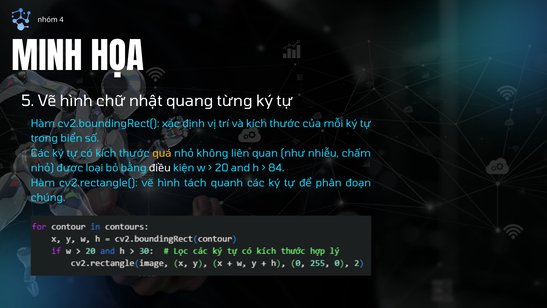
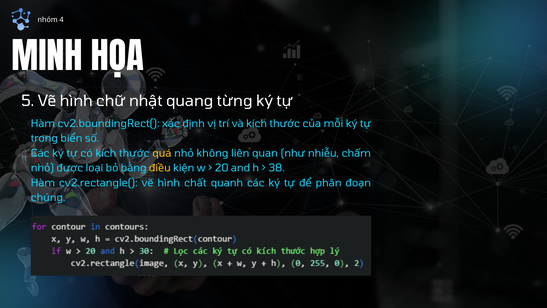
điều colour: white -> yellow
84: 84 -> 38
tách: tách -> chất
